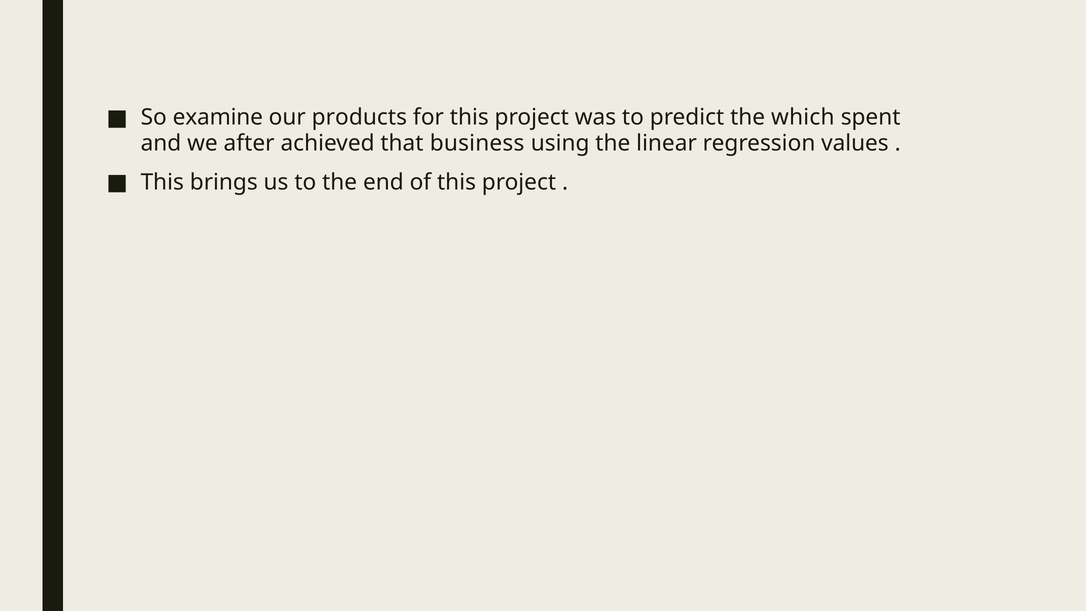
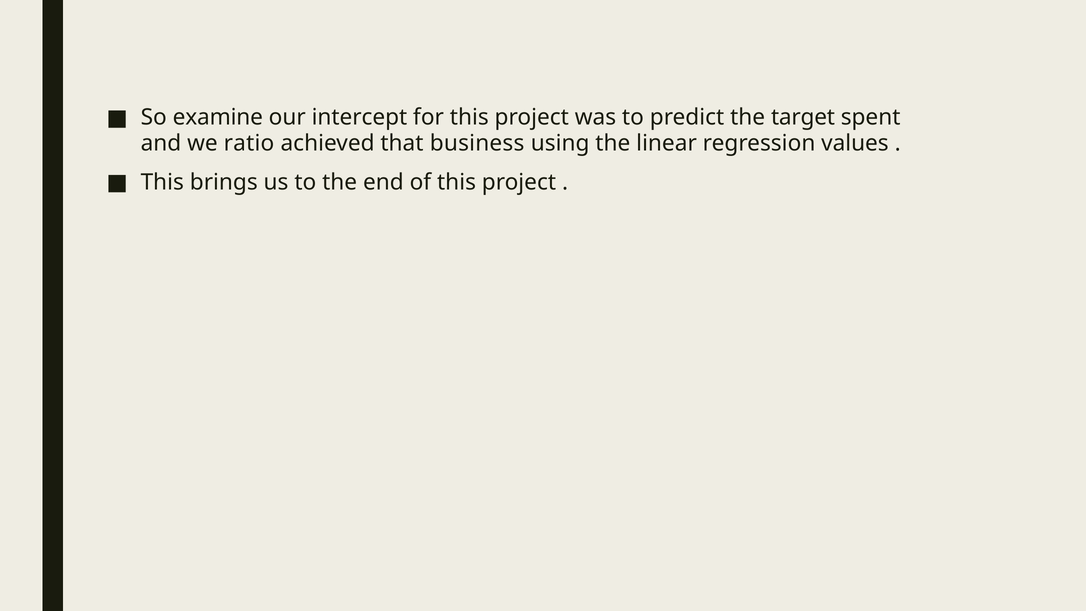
products: products -> intercept
which: which -> target
after: after -> ratio
